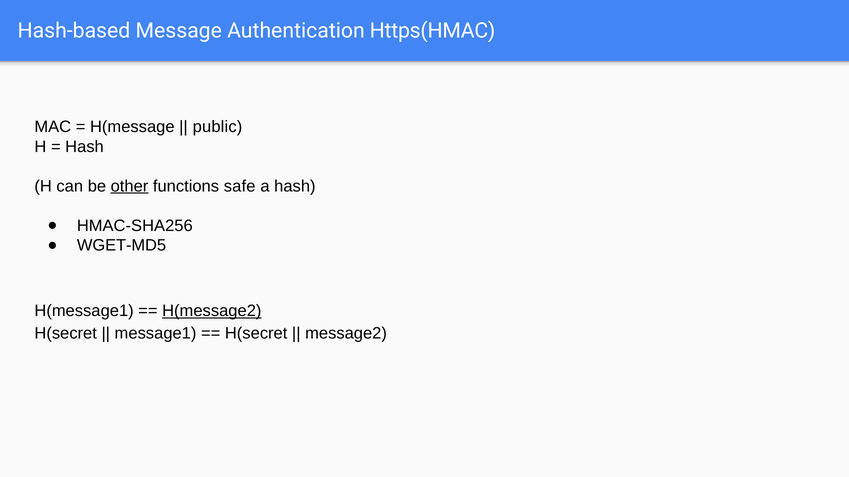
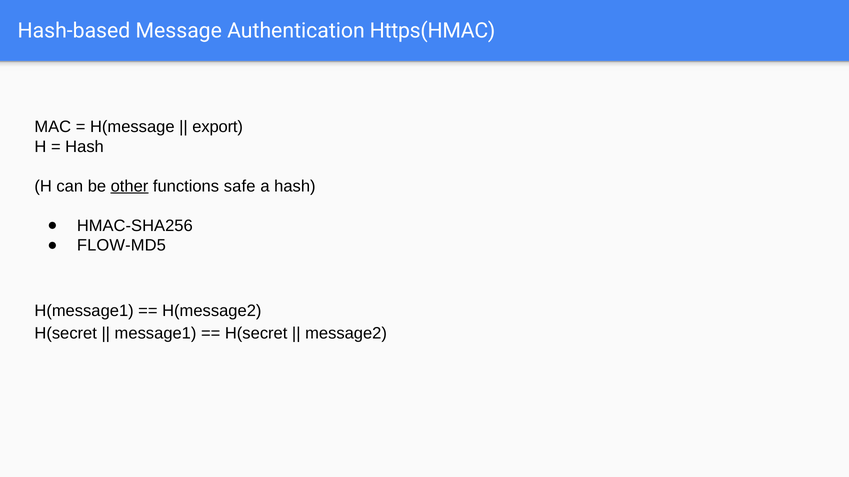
public: public -> export
WGET-MD5: WGET-MD5 -> FLOW-MD5
H(message2 underline: present -> none
